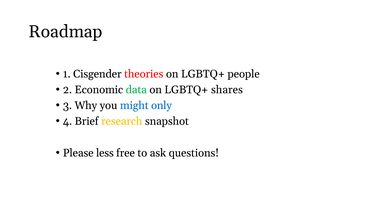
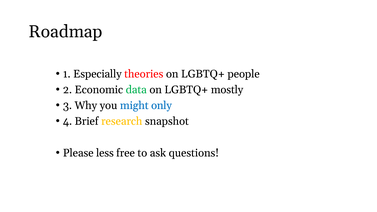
Cisgender: Cisgender -> Especially
shares: shares -> mostly
